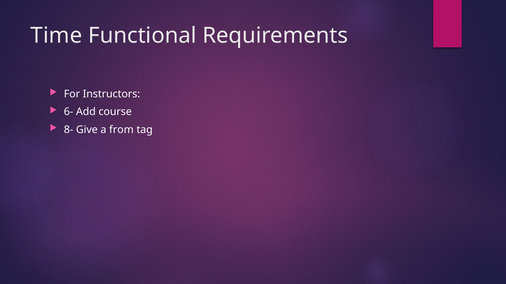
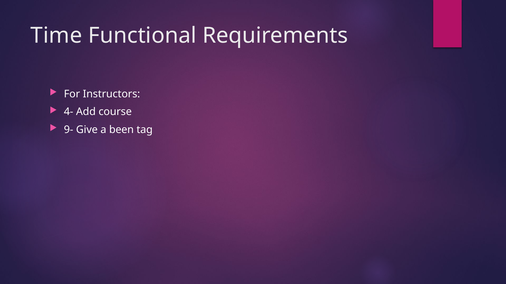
6-: 6- -> 4-
8-: 8- -> 9-
from: from -> been
